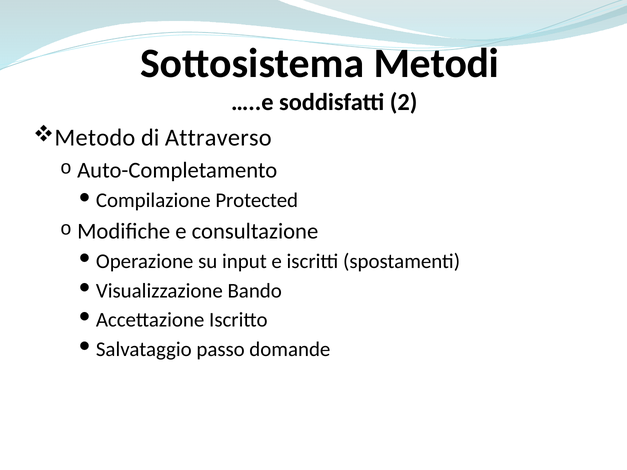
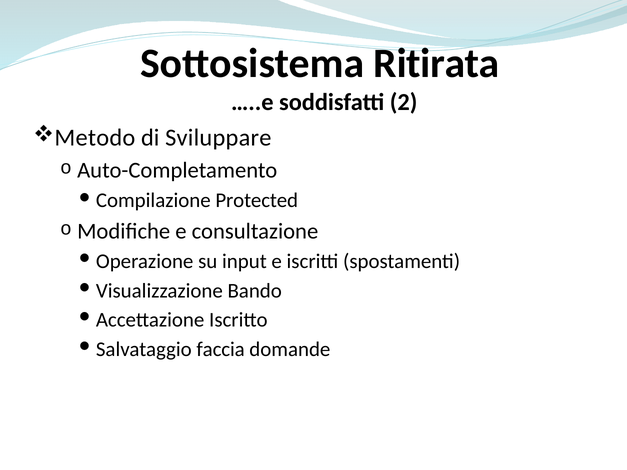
Metodi: Metodi -> Ritirata
Attraverso: Attraverso -> Sviluppare
passo: passo -> faccia
